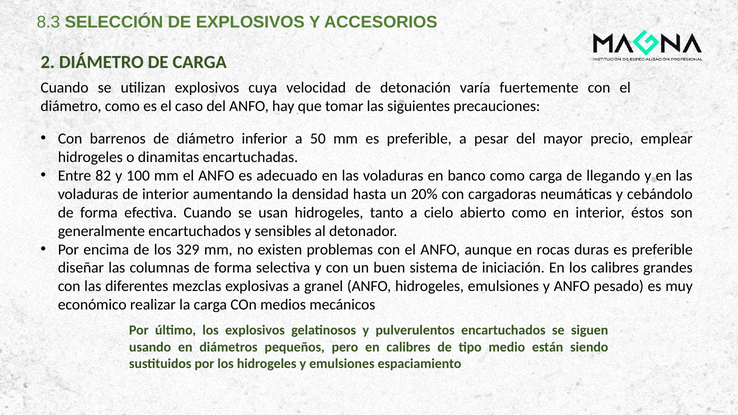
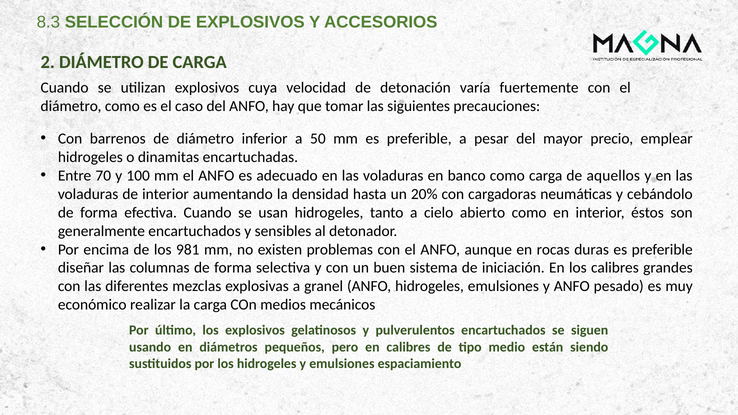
82: 82 -> 70
llegando: llegando -> aquellos
329: 329 -> 981
